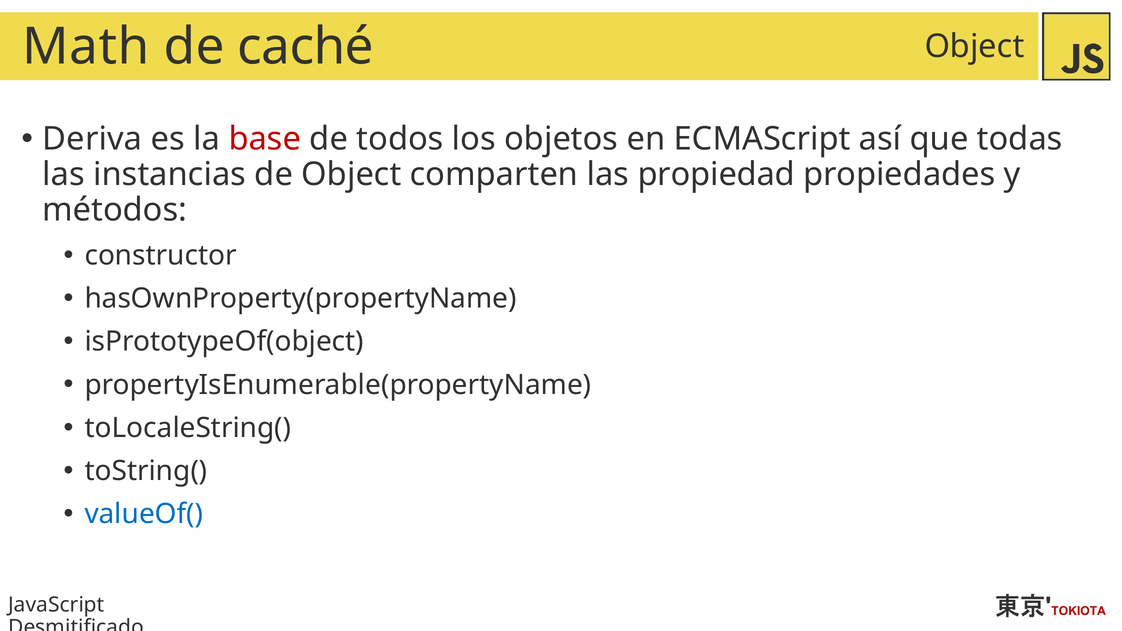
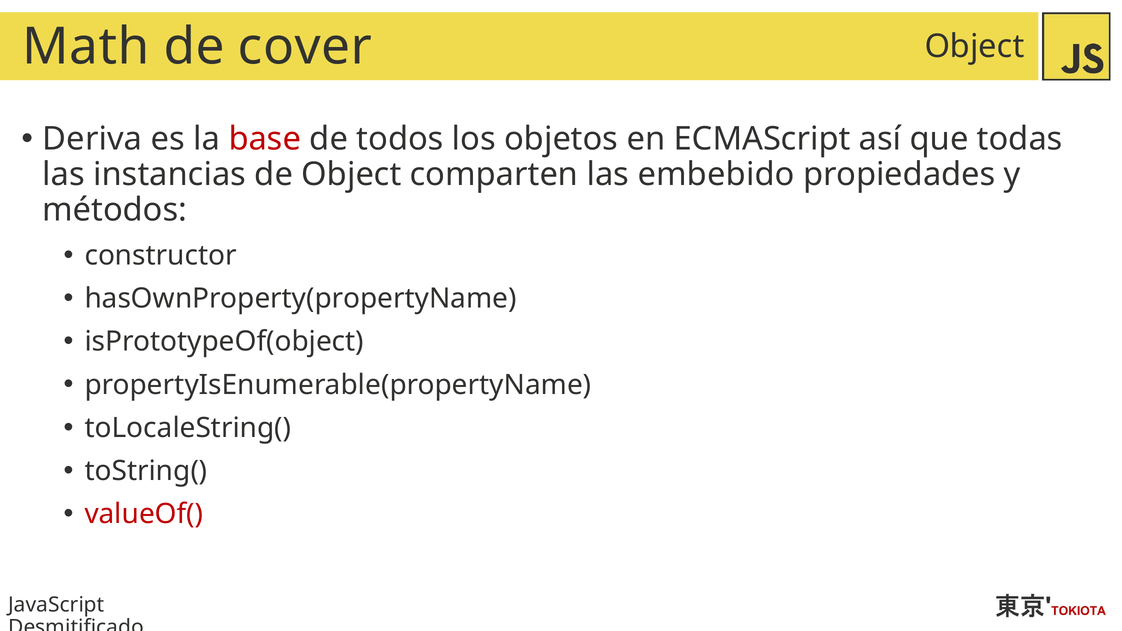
caché: caché -> cover
propiedad: propiedad -> embebido
valueOf( colour: blue -> red
